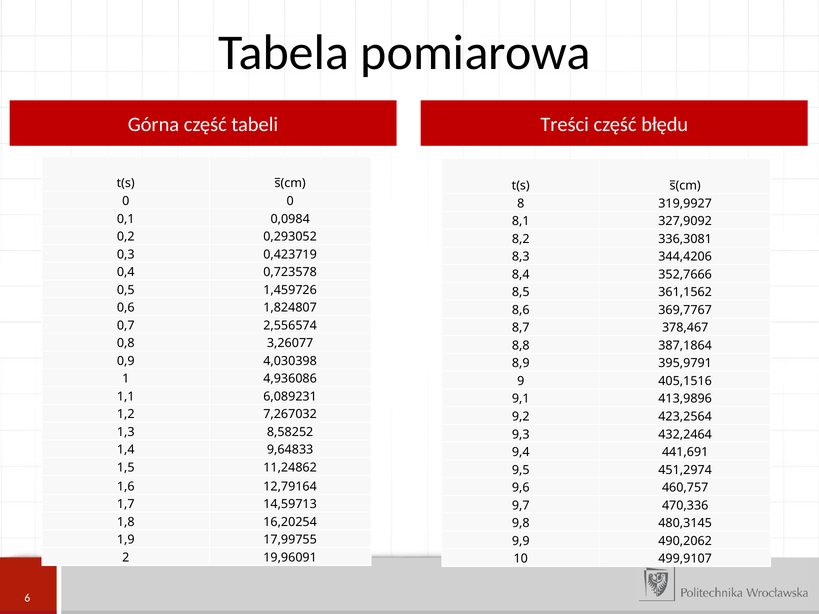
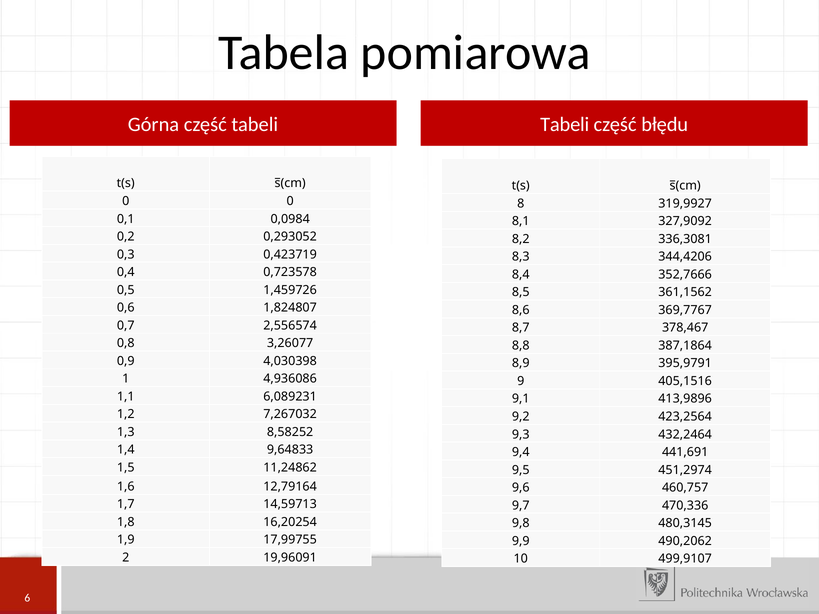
tabeli Treści: Treści -> Tabeli
